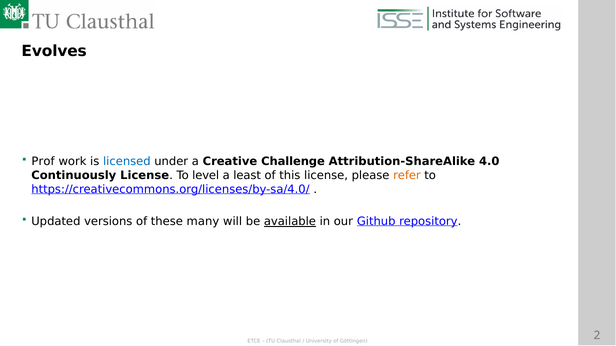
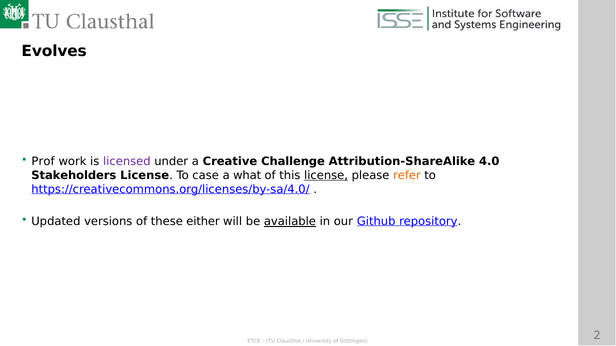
licensed colour: blue -> purple
Continuously: Continuously -> Stakeholders
level: level -> case
least: least -> what
license at (326, 176) underline: none -> present
many: many -> either
